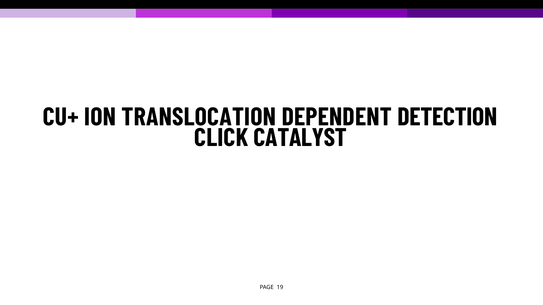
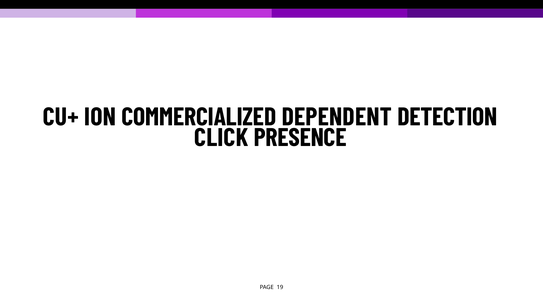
TRANSLOCATION: TRANSLOCATION -> COMMERCIALIZED
CATALYST: CATALYST -> PRESENCE
